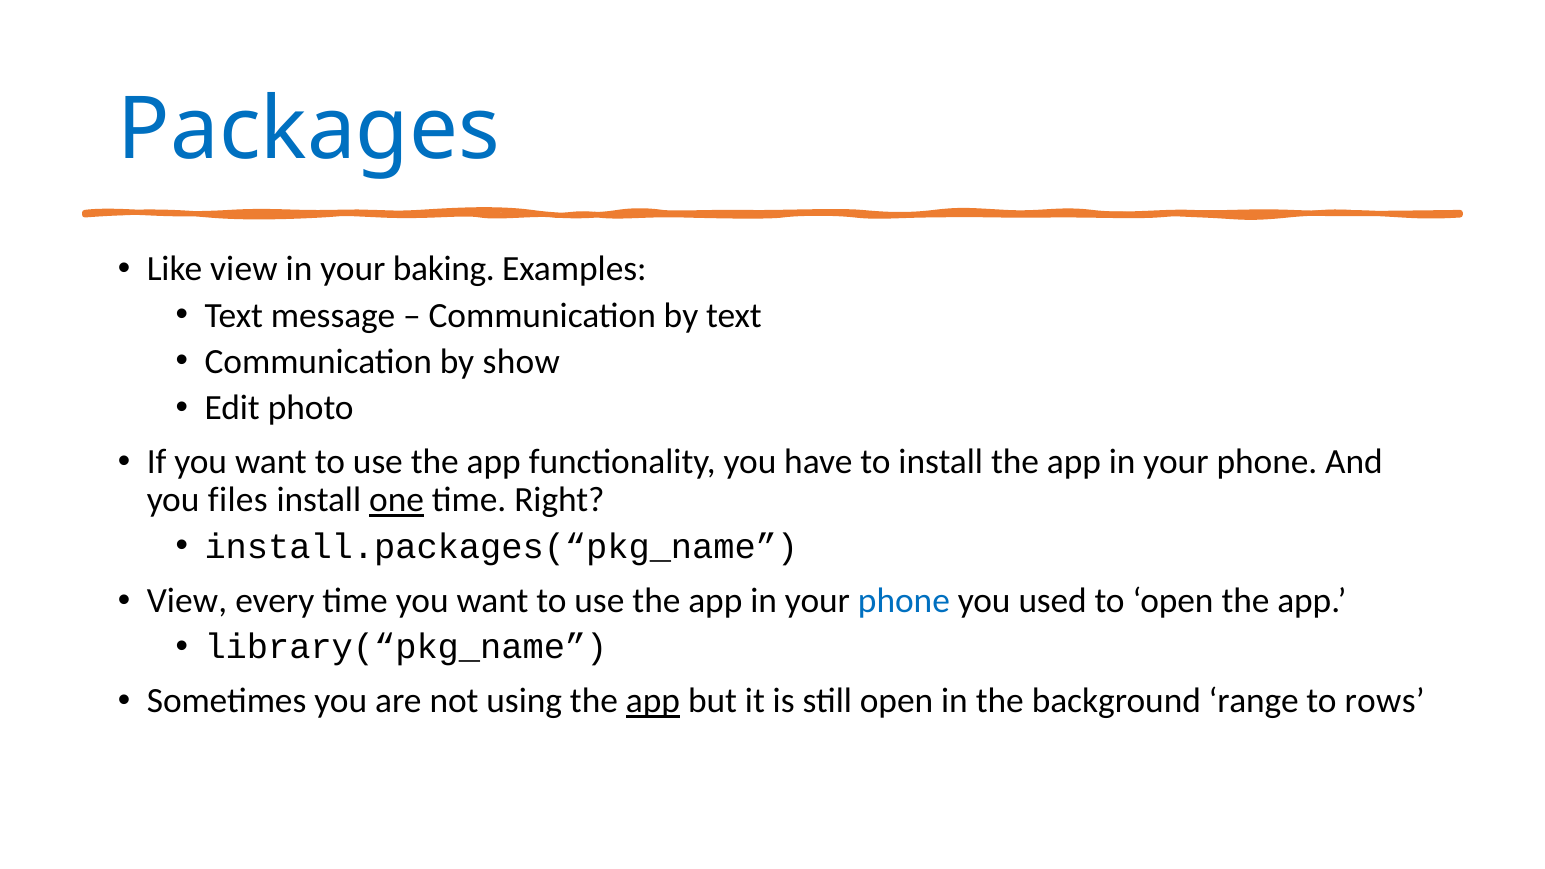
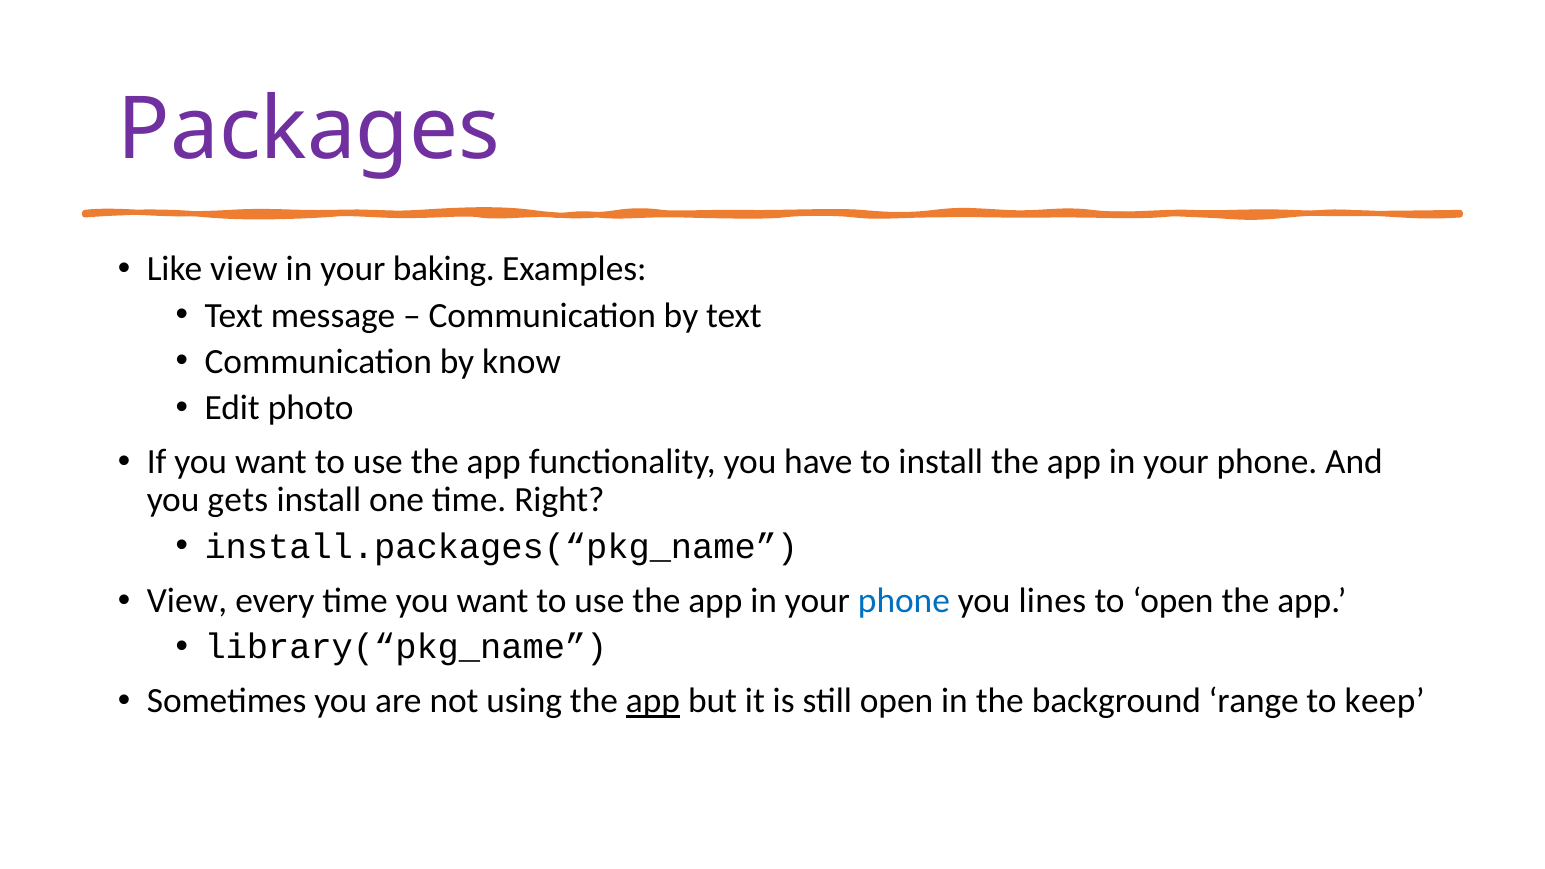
Packages colour: blue -> purple
show: show -> know
files: files -> gets
one underline: present -> none
used: used -> lines
rows: rows -> keep
